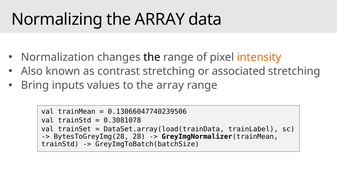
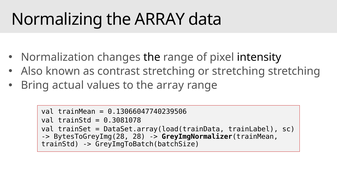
intensity colour: orange -> black
or associated: associated -> stretching
inputs: inputs -> actual
